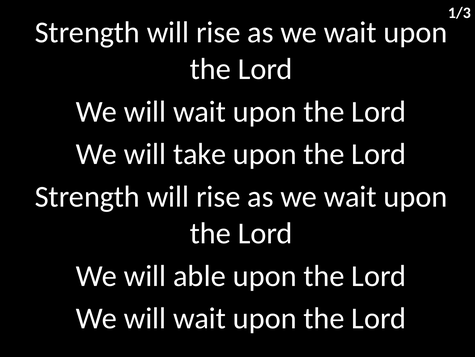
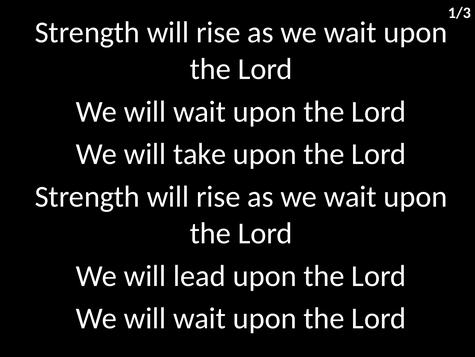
able: able -> lead
